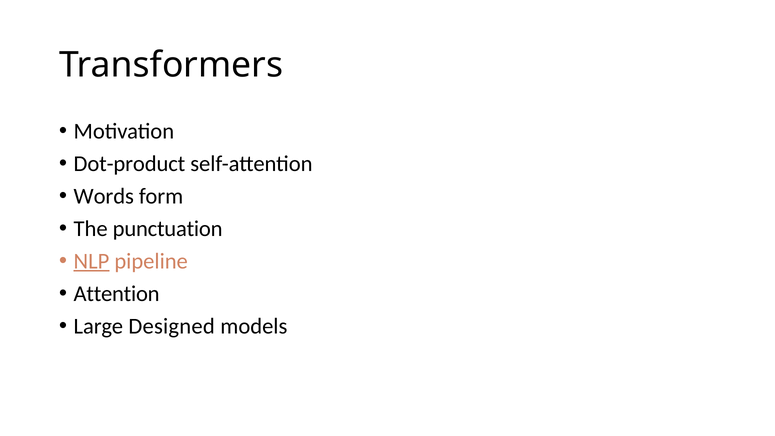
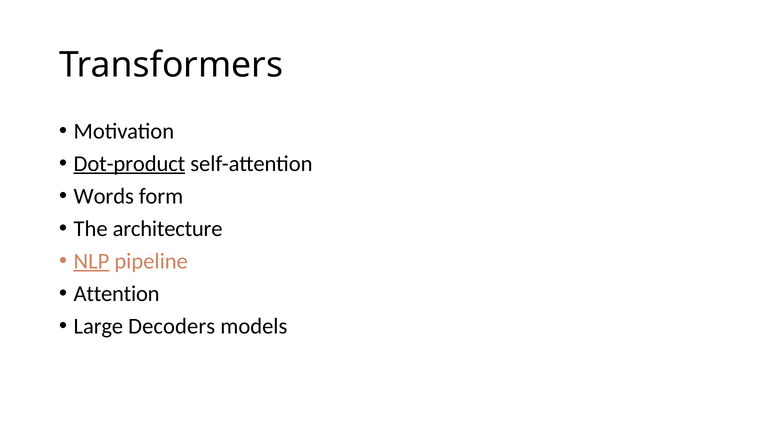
Dot-product underline: none -> present
punctuation: punctuation -> architecture
Designed: Designed -> Decoders
